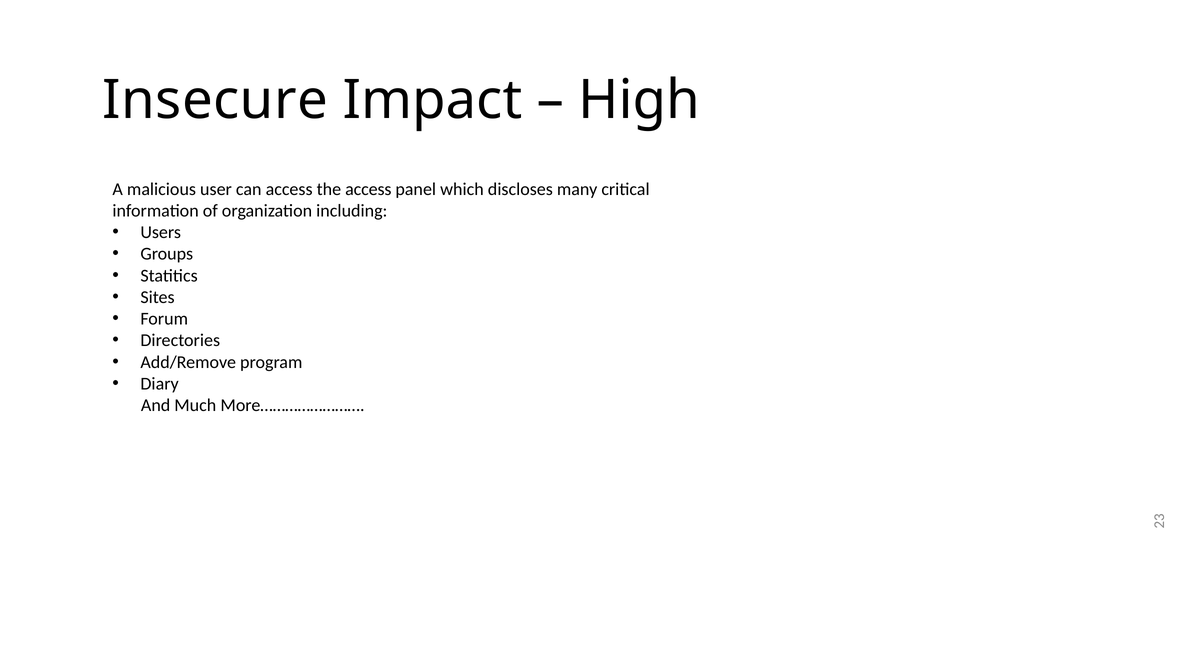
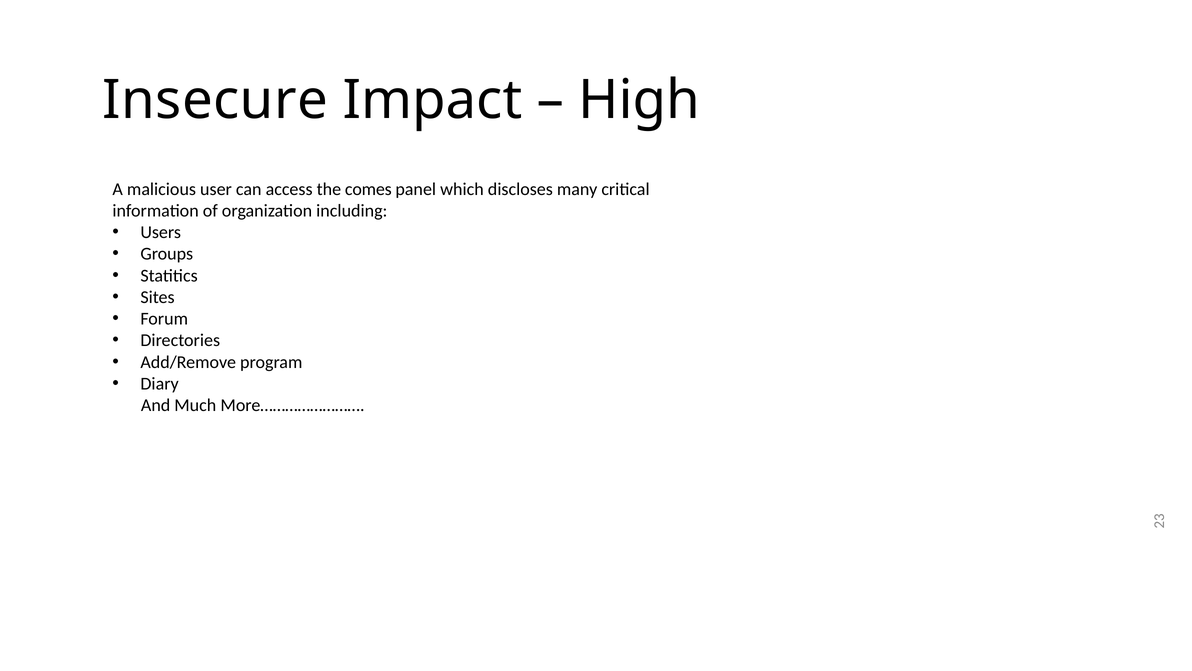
the access: access -> comes
